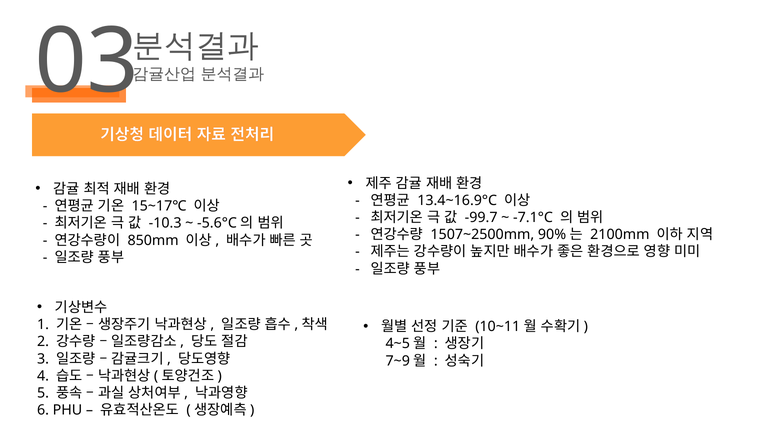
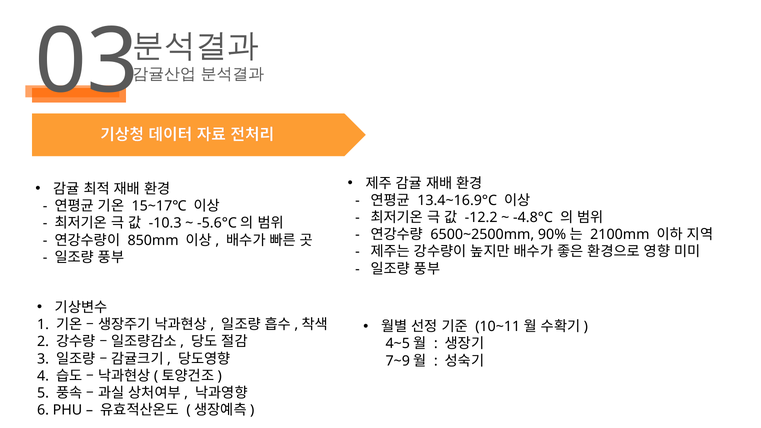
-99.7: -99.7 -> -12.2
-7.1°C: -7.1°C -> -4.8°C
1507~2500mm: 1507~2500mm -> 6500~2500mm
